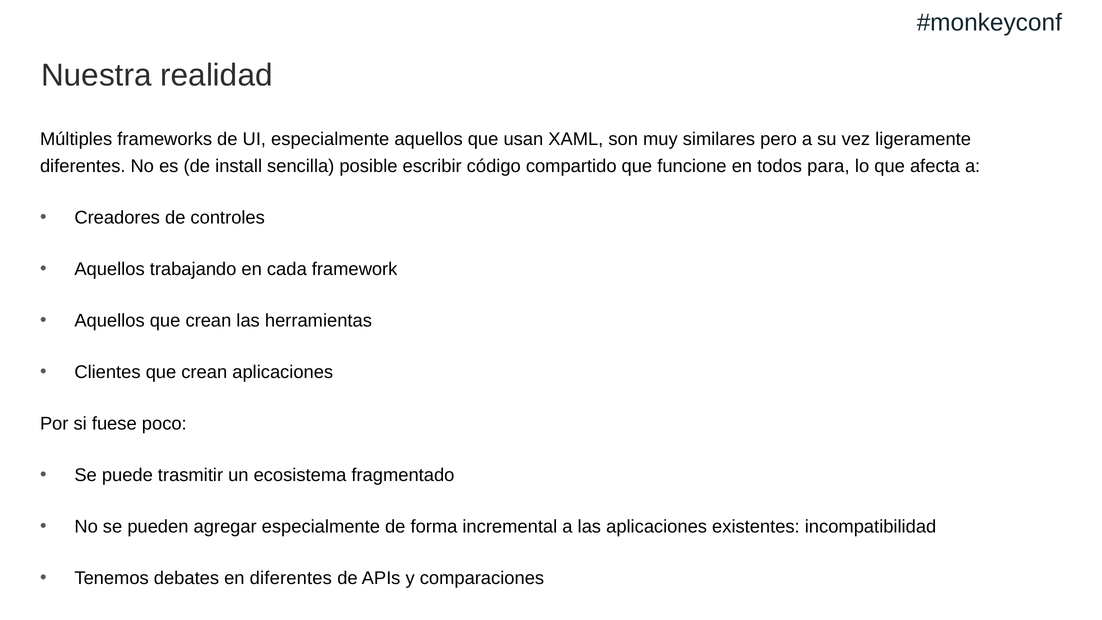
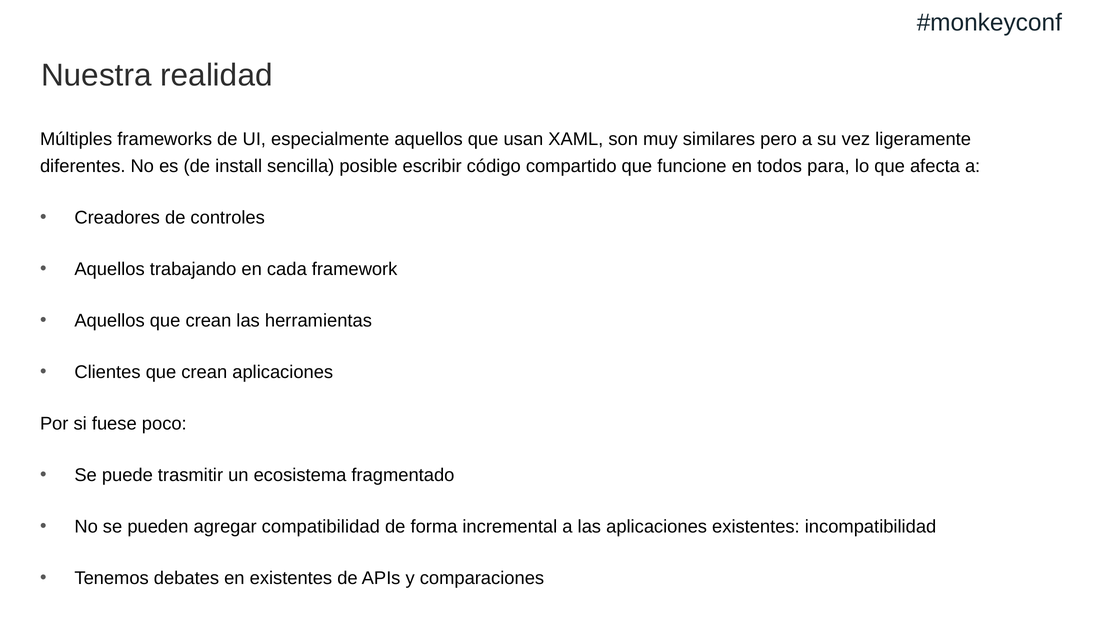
agregar especialmente: especialmente -> compatibilidad
en diferentes: diferentes -> existentes
